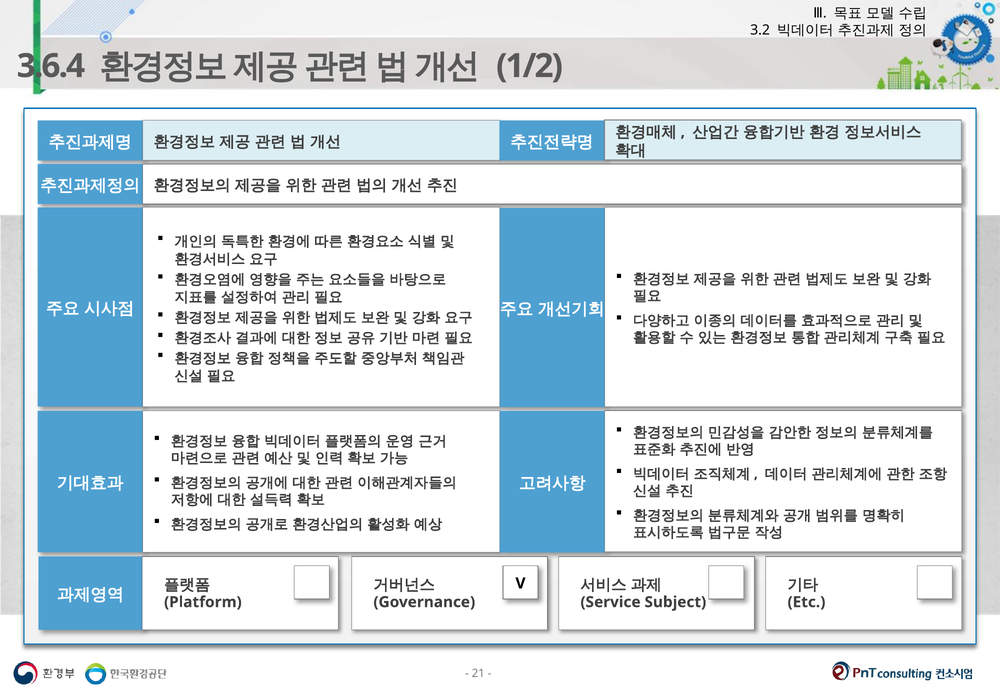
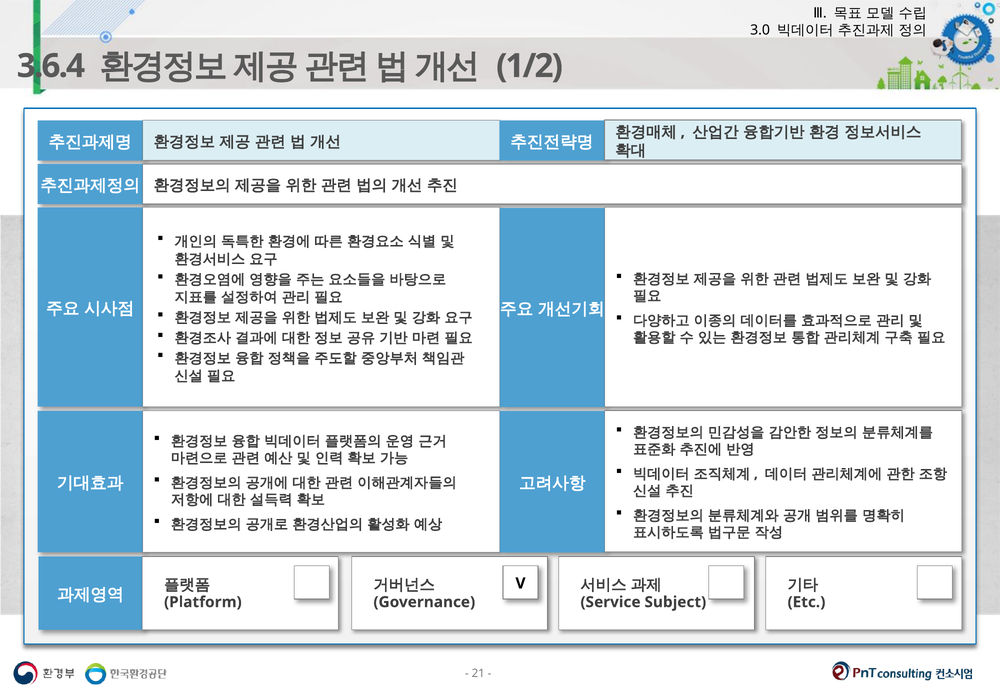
3.2: 3.2 -> 3.0
